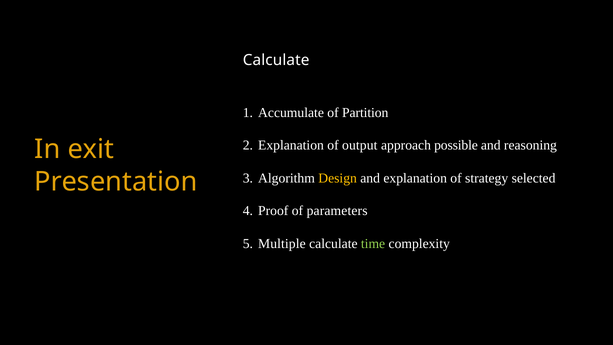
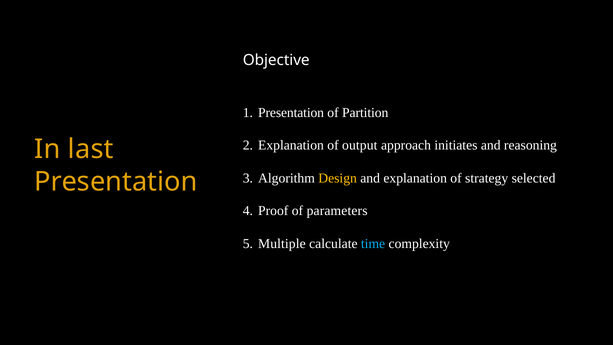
Calculate at (276, 60): Calculate -> Objective
Accumulate at (291, 113): Accumulate -> Presentation
possible: possible -> initiates
exit: exit -> last
time colour: light green -> light blue
